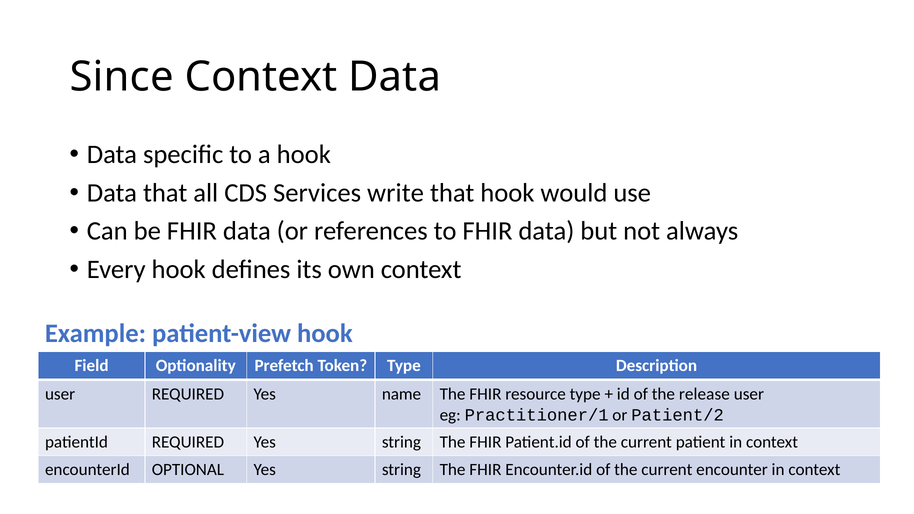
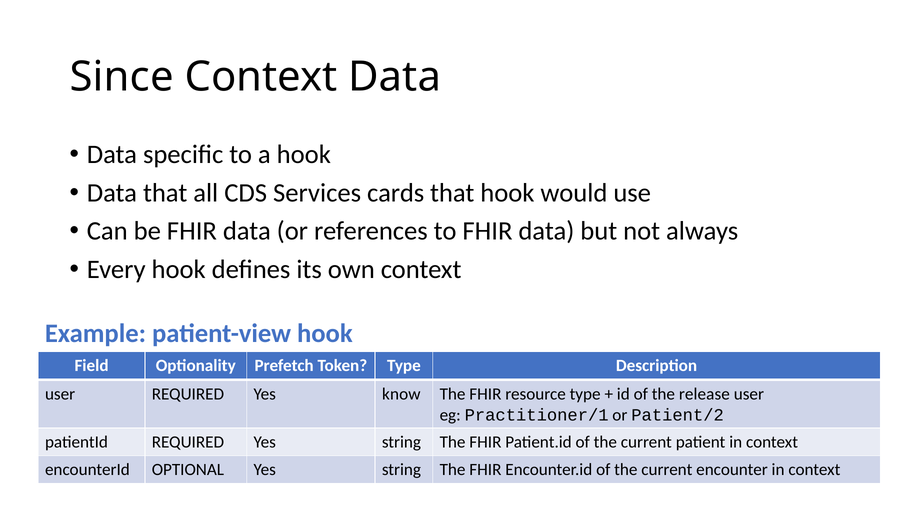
write: write -> cards
name: name -> know
